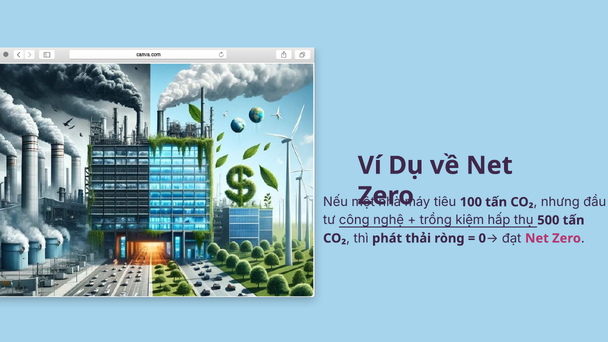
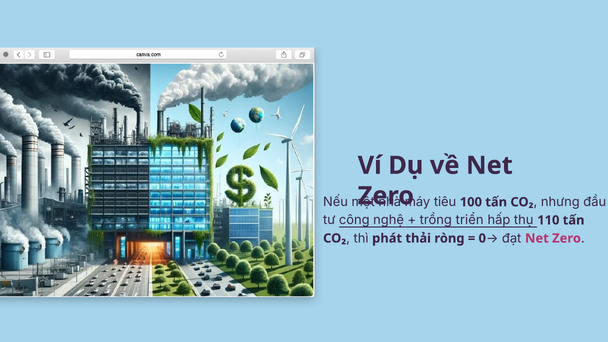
kiệm: kiệm -> triển
500: 500 -> 110
